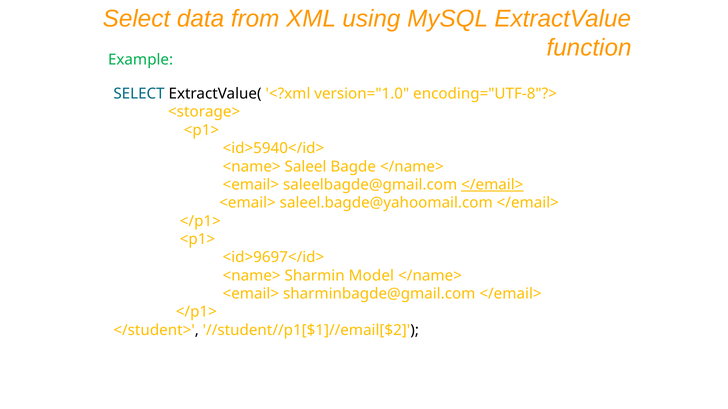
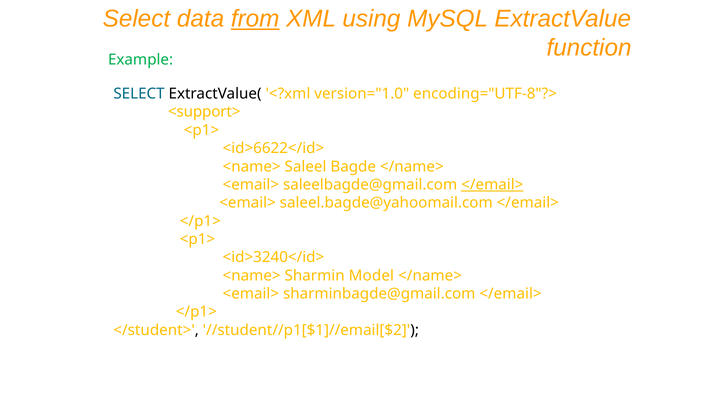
from underline: none -> present
<storage>: <storage> -> <support>
<id>5940</id>: <id>5940</id> -> <id>6622</id>
<id>9697</id>: <id>9697</id> -> <id>3240</id>
